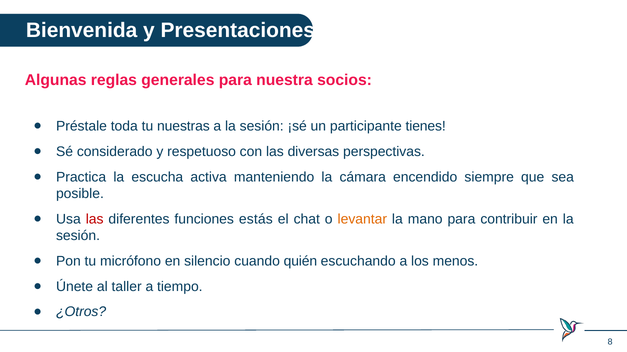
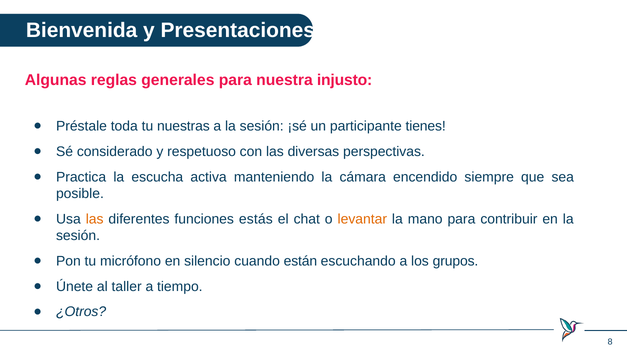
socios: socios -> injusto
las at (95, 219) colour: red -> orange
quién: quién -> están
menos: menos -> grupos
